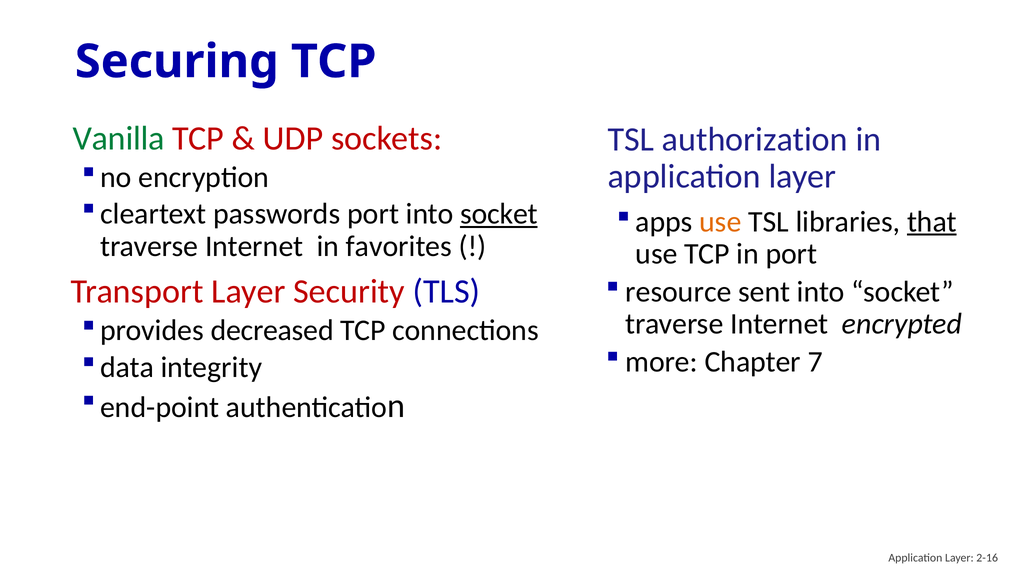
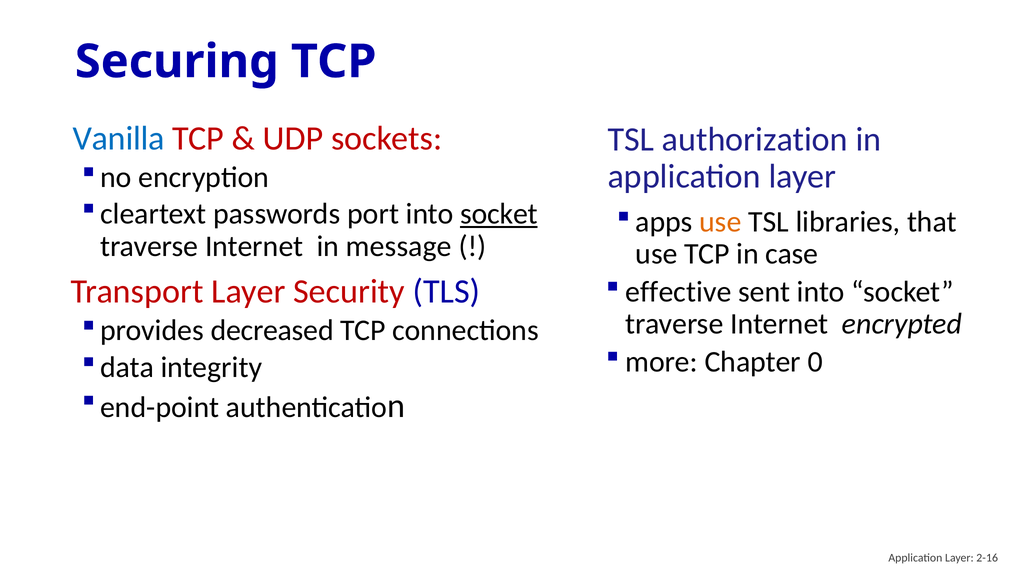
Vanilla colour: green -> blue
that underline: present -> none
favorites: favorites -> message
in port: port -> case
resource: resource -> effective
7: 7 -> 0
